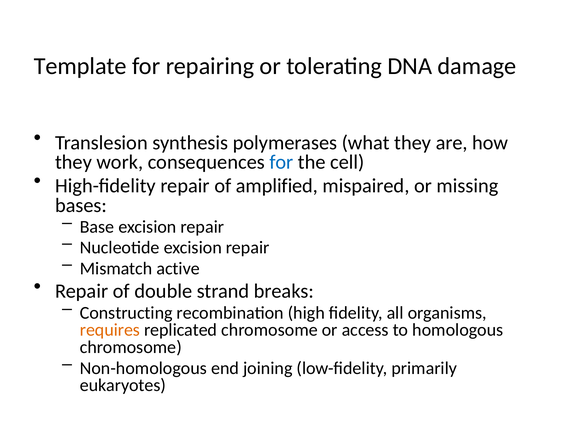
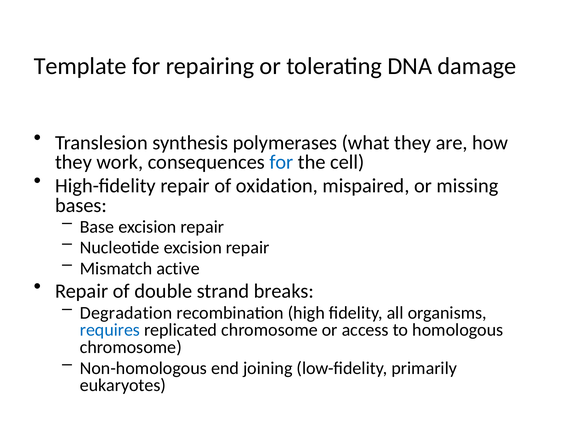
amplified: amplified -> oxidation
Constructing: Constructing -> Degradation
requires colour: orange -> blue
